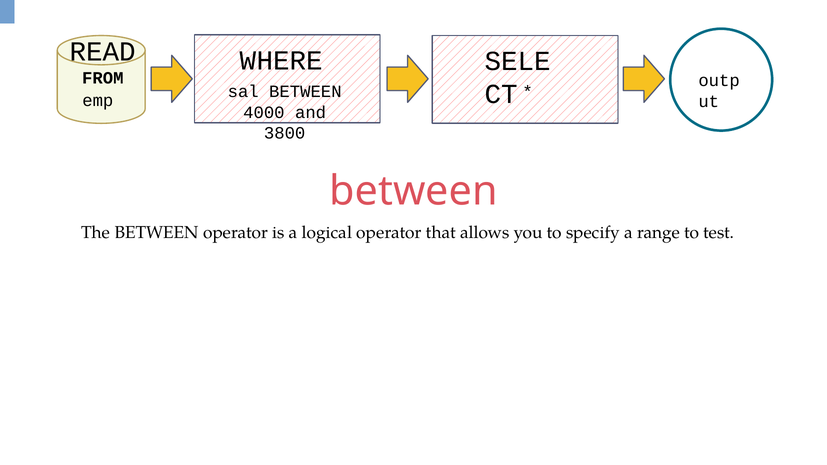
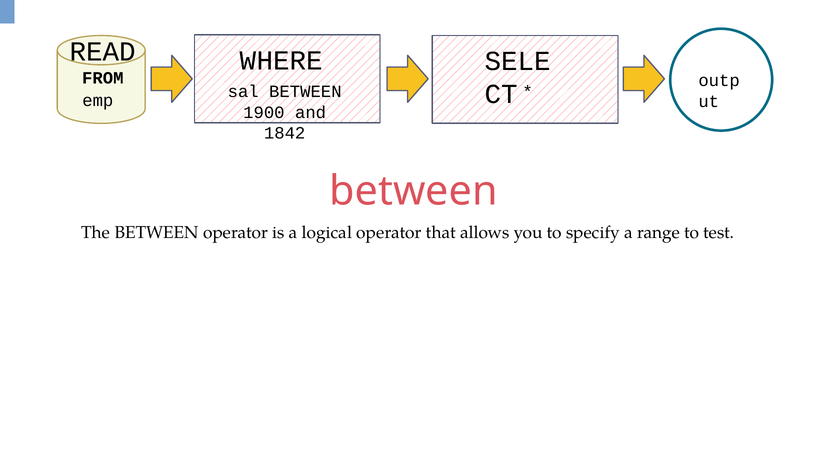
4000: 4000 -> 1900
3800: 3800 -> 1842
